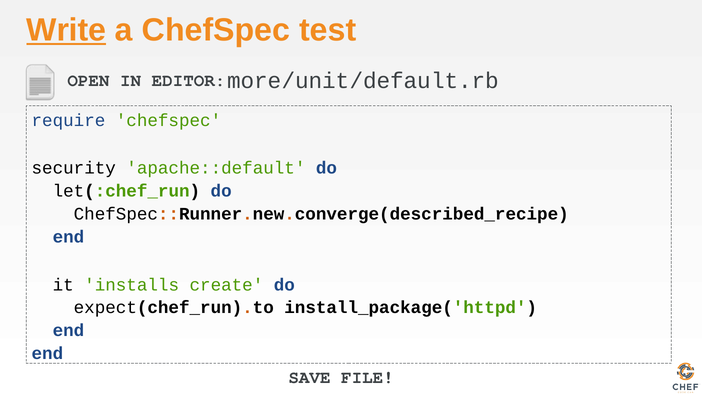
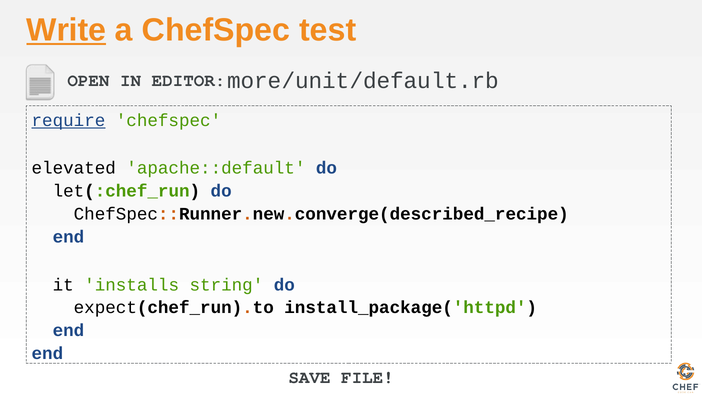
require underline: none -> present
security: security -> elevated
create: create -> string
